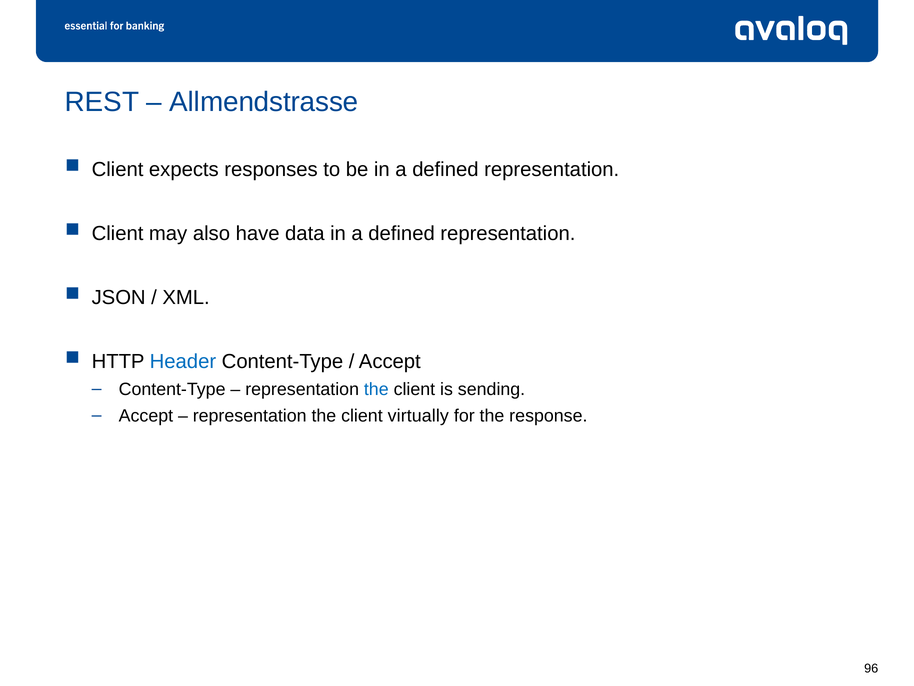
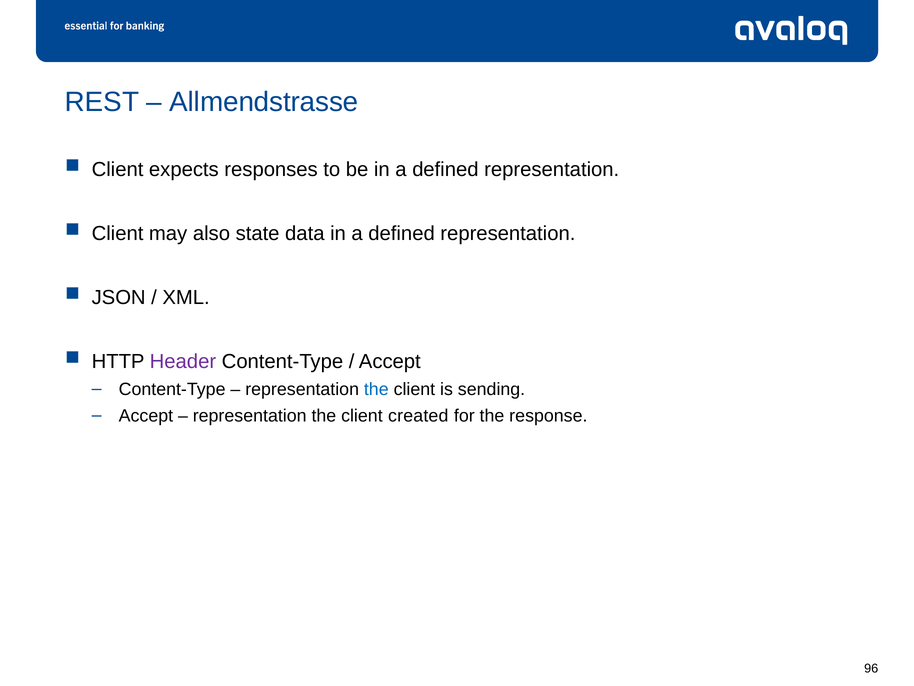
have: have -> state
Header colour: blue -> purple
virtually: virtually -> created
